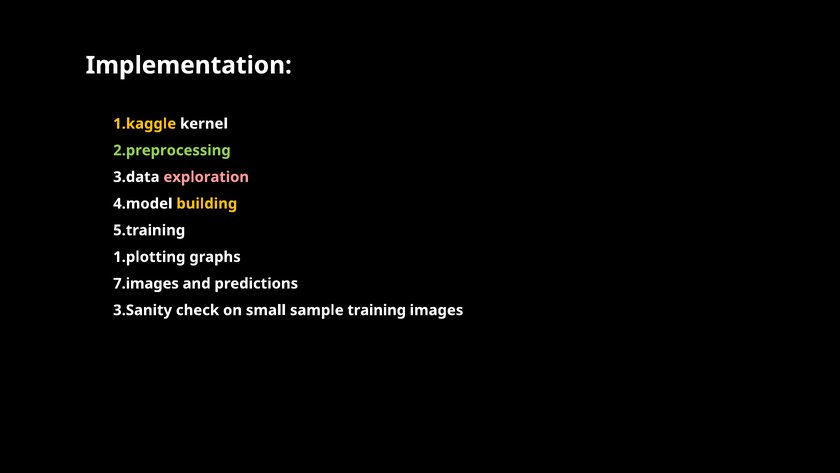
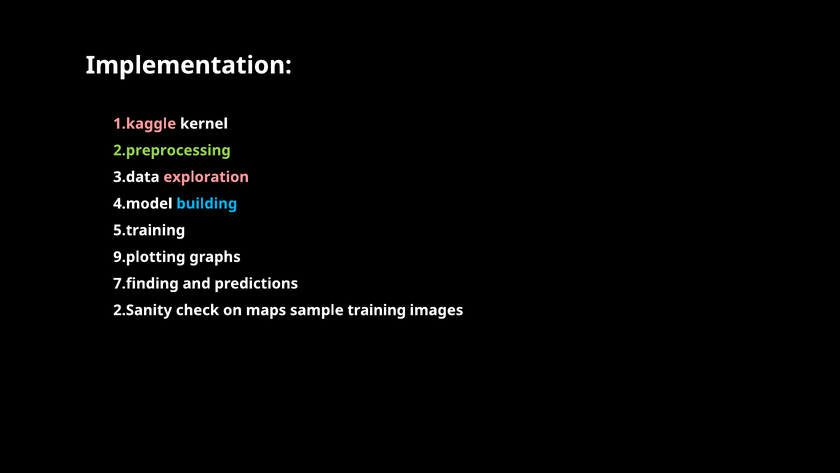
1.kaggle colour: yellow -> pink
building colour: yellow -> light blue
1.plotting: 1.plotting -> 9.plotting
7.images: 7.images -> 7.finding
3.Sanity: 3.Sanity -> 2.Sanity
small: small -> maps
